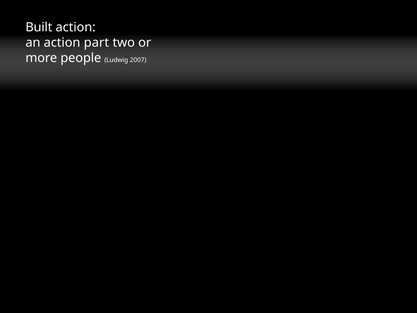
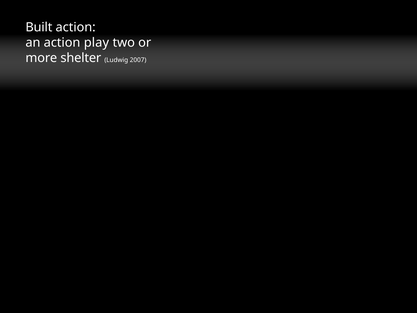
part: part -> play
people: people -> shelter
